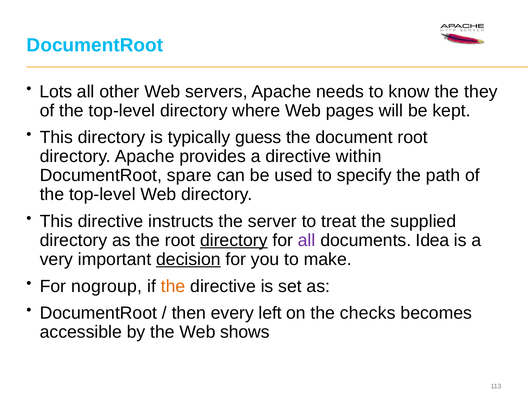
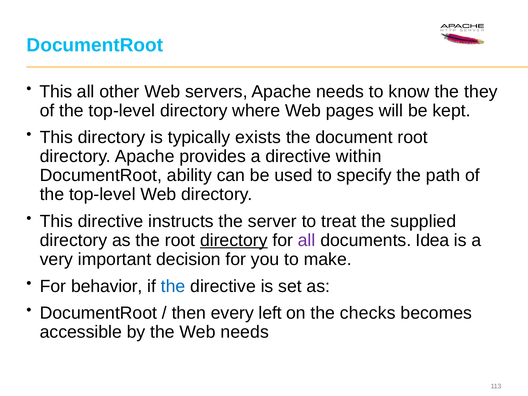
Lots at (56, 92): Lots -> This
guess: guess -> exists
spare: spare -> ability
decision underline: present -> none
nogroup: nogroup -> behavior
the at (173, 286) colour: orange -> blue
Web shows: shows -> needs
